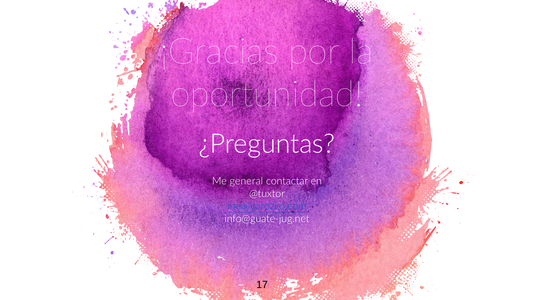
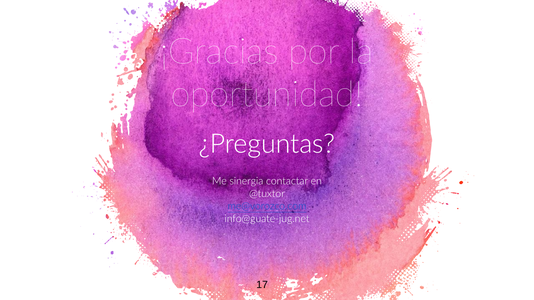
general: general -> sinergia
